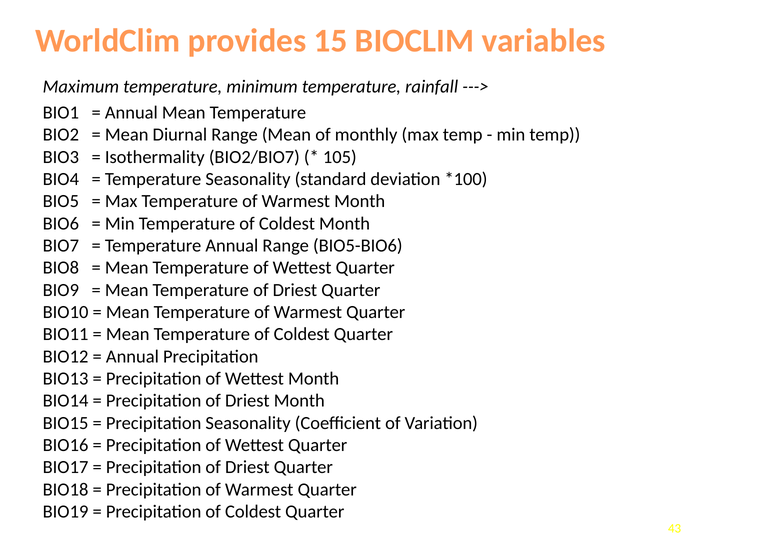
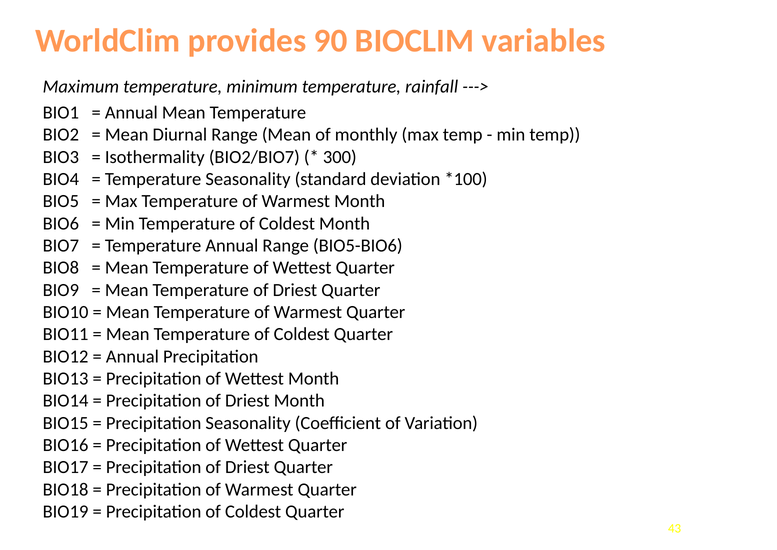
15: 15 -> 90
105: 105 -> 300
